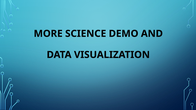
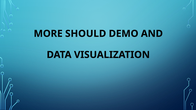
SCIENCE: SCIENCE -> SHOULD
